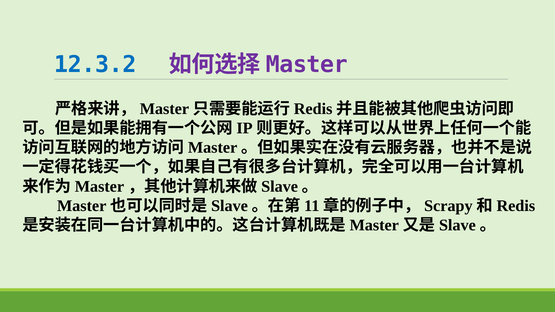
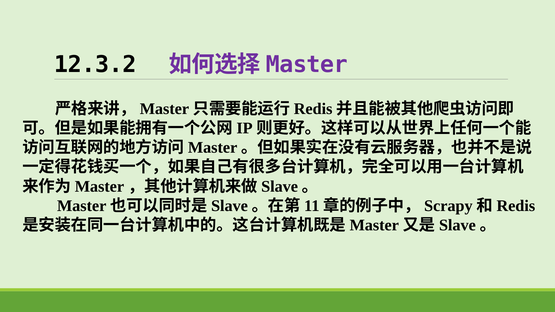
12.3.2 colour: blue -> black
